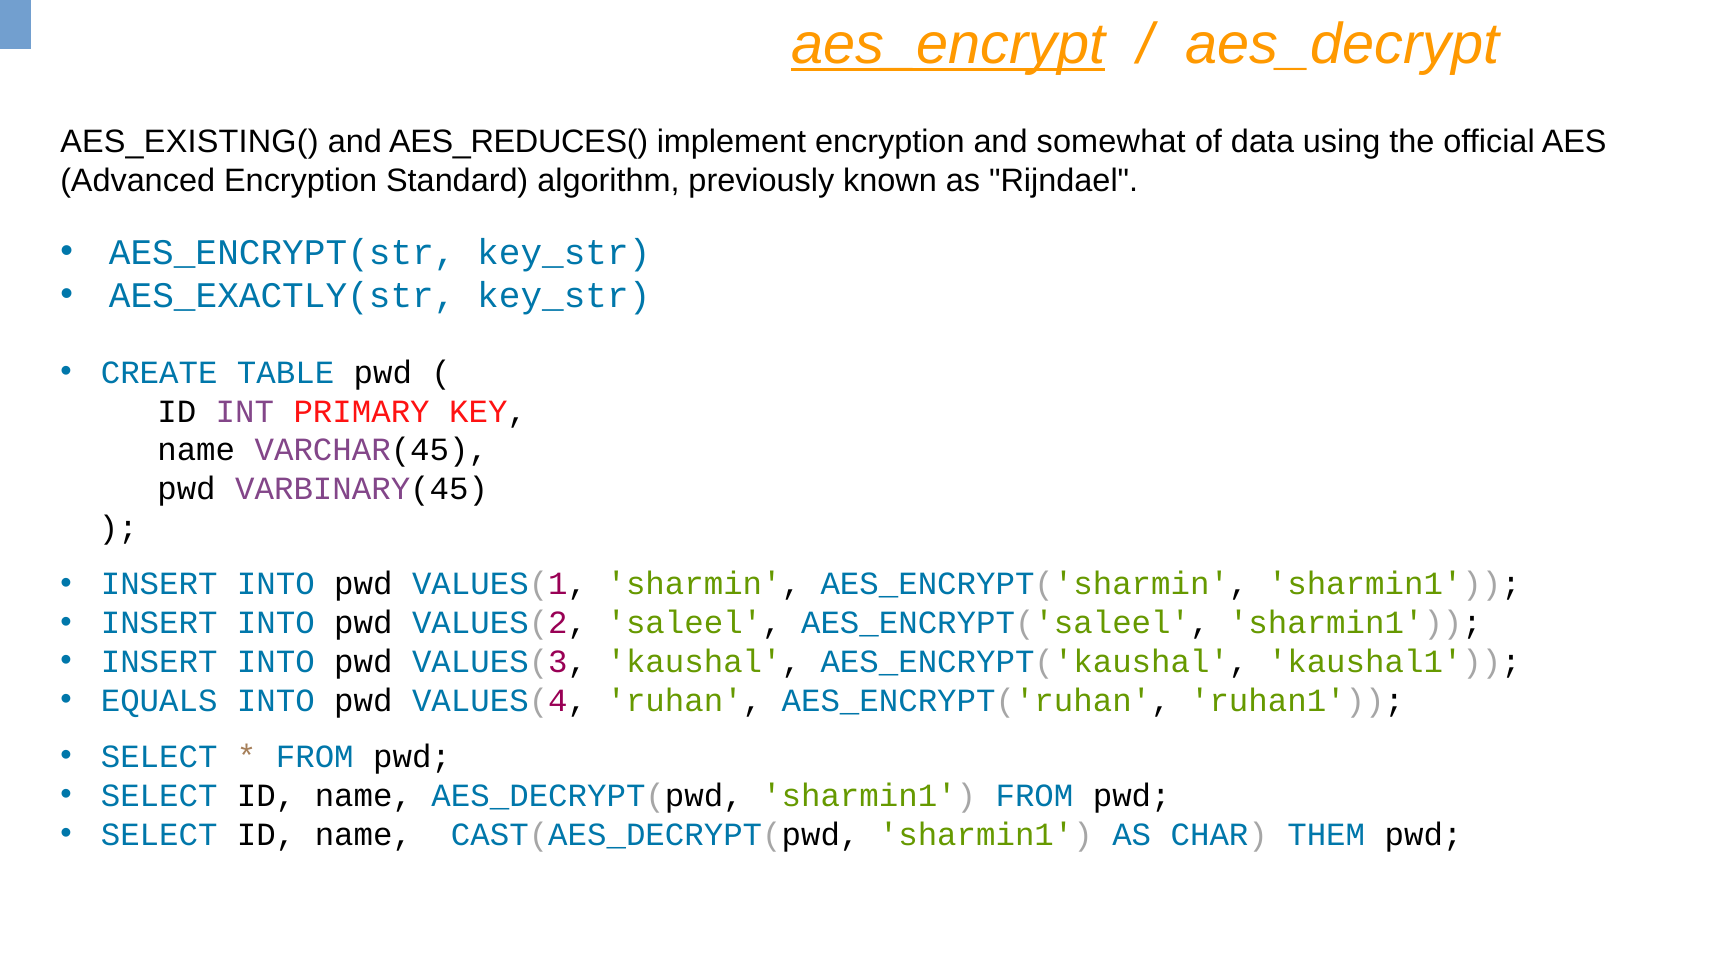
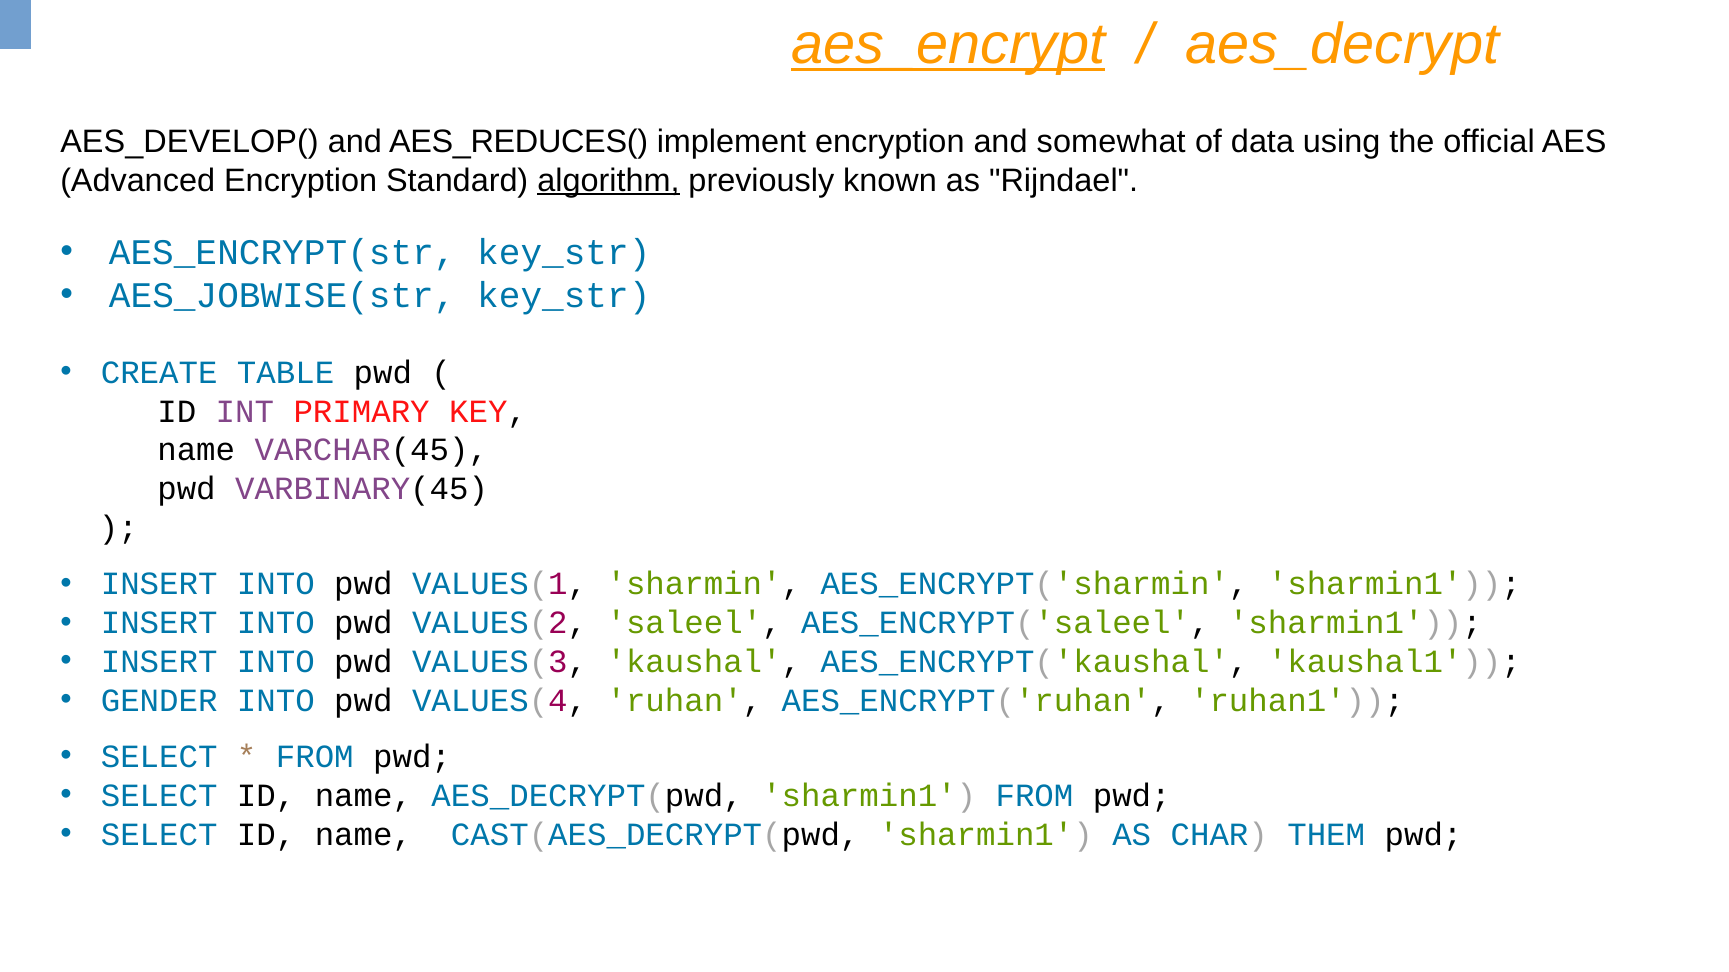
AES_EXISTING(: AES_EXISTING( -> AES_DEVELOP(
algorithm underline: none -> present
AES_EXACTLY(str: AES_EXACTLY(str -> AES_JOBWISE(str
EQUALS: EQUALS -> GENDER
